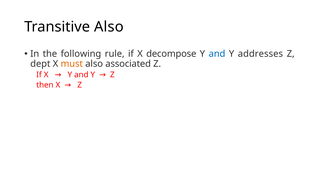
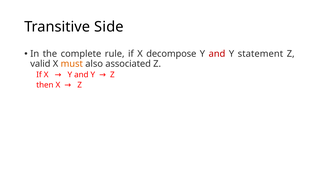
Transitive Also: Also -> Side
following: following -> complete
and at (217, 54) colour: blue -> red
addresses: addresses -> statement
dept: dept -> valid
